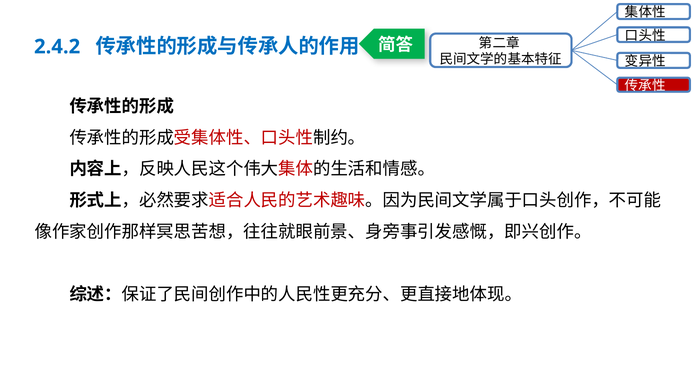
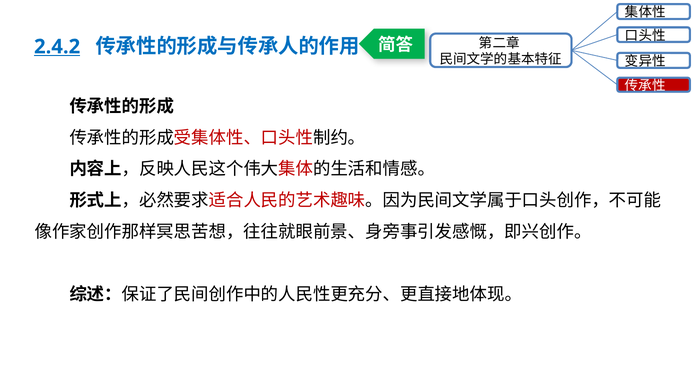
2.4.2 underline: none -> present
